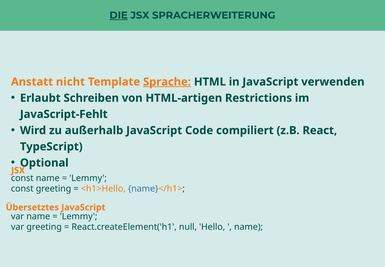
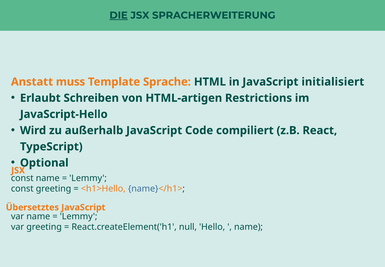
nicht: nicht -> muss
Sprache underline: present -> none
verwenden: verwenden -> initialisiert
JavaScript-Fehlt: JavaScript-Fehlt -> JavaScript-Hello
